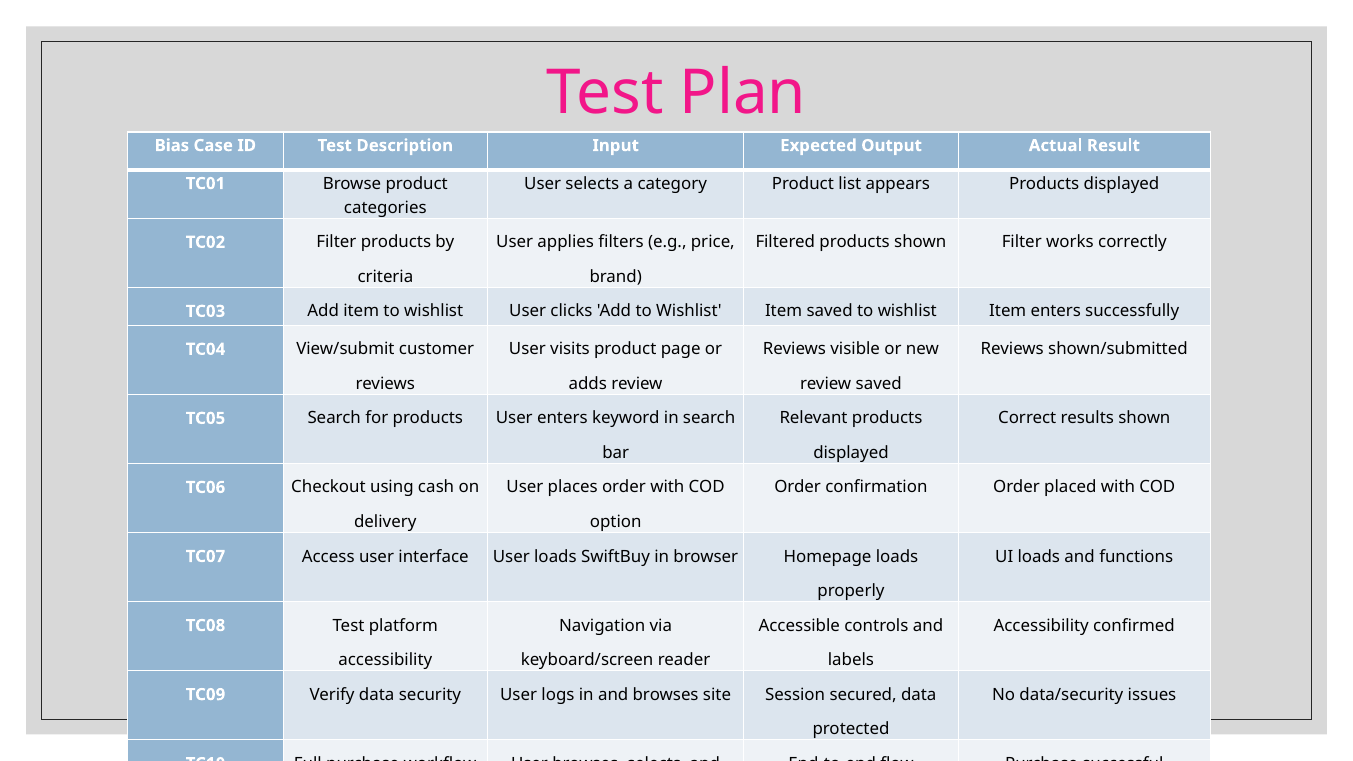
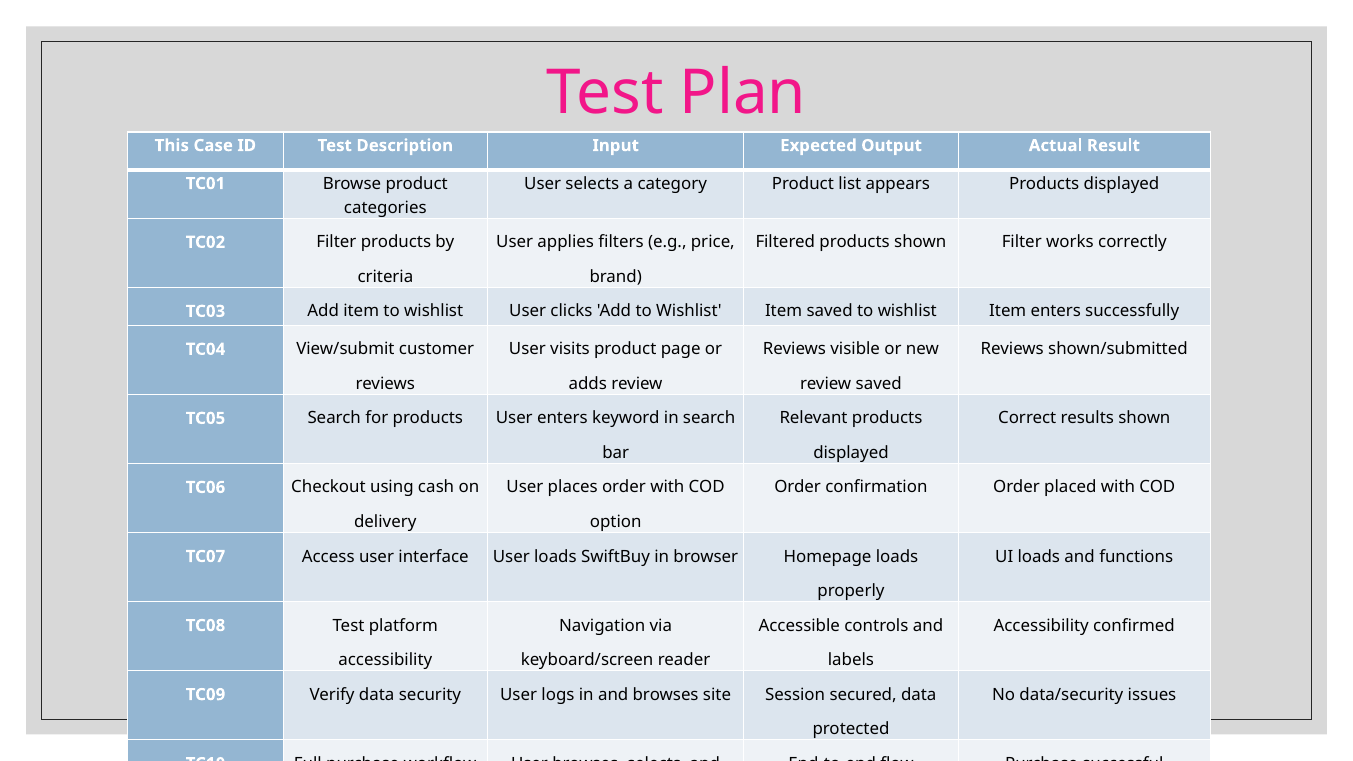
Bias: Bias -> This
